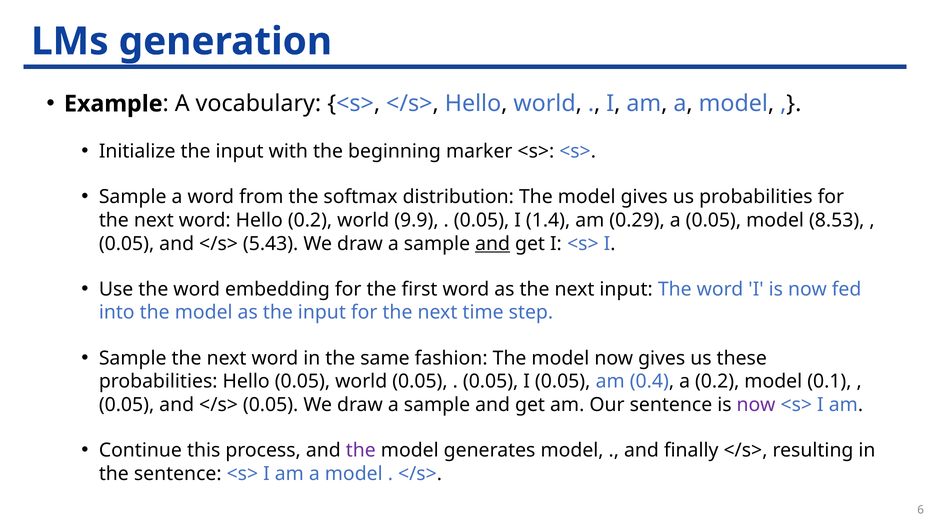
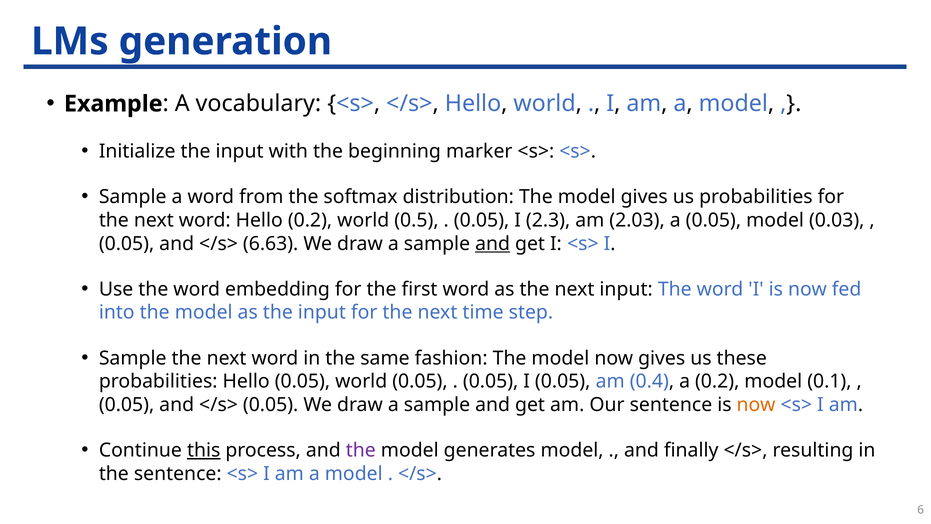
9.9: 9.9 -> 0.5
1.4: 1.4 -> 2.3
0.29: 0.29 -> 2.03
8.53: 8.53 -> 0.03
5.43: 5.43 -> 6.63
now at (756, 405) colour: purple -> orange
this underline: none -> present
